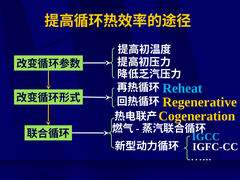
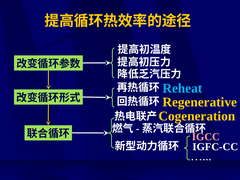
IGCC colour: light blue -> pink
